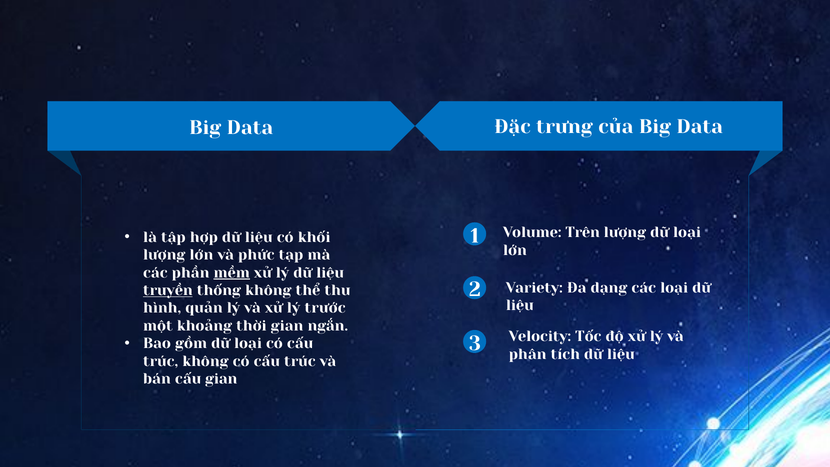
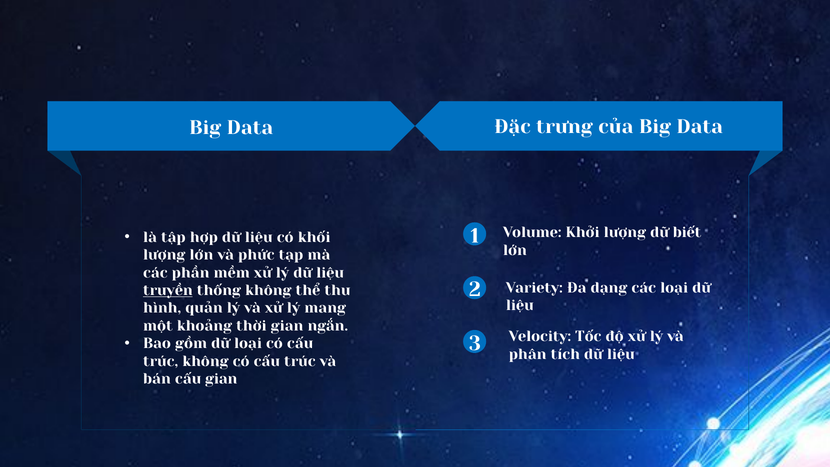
Trên: Trên -> Khởi
lượng dữ loại: loại -> biết
mềm underline: present -> none
trước: trước -> mang
